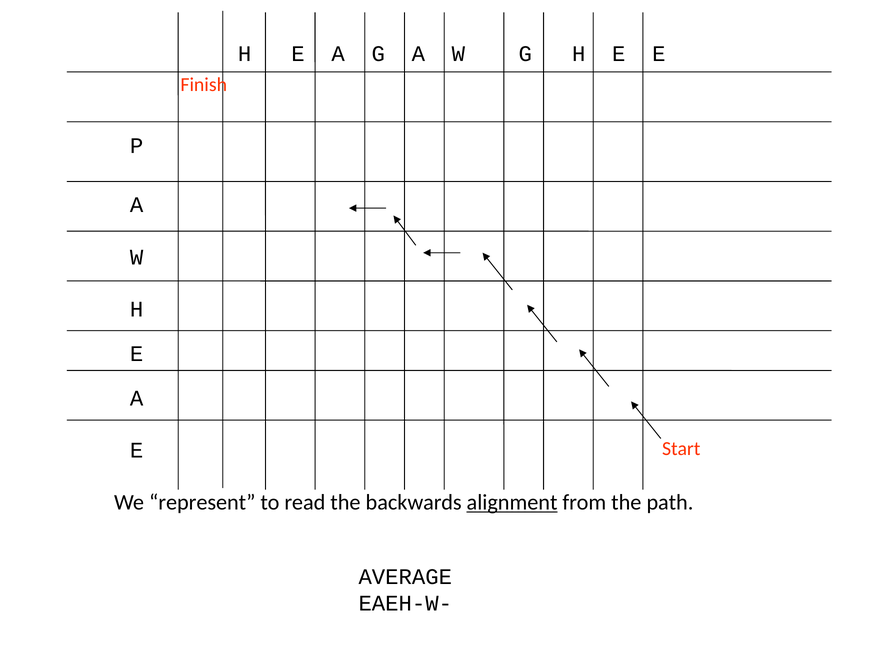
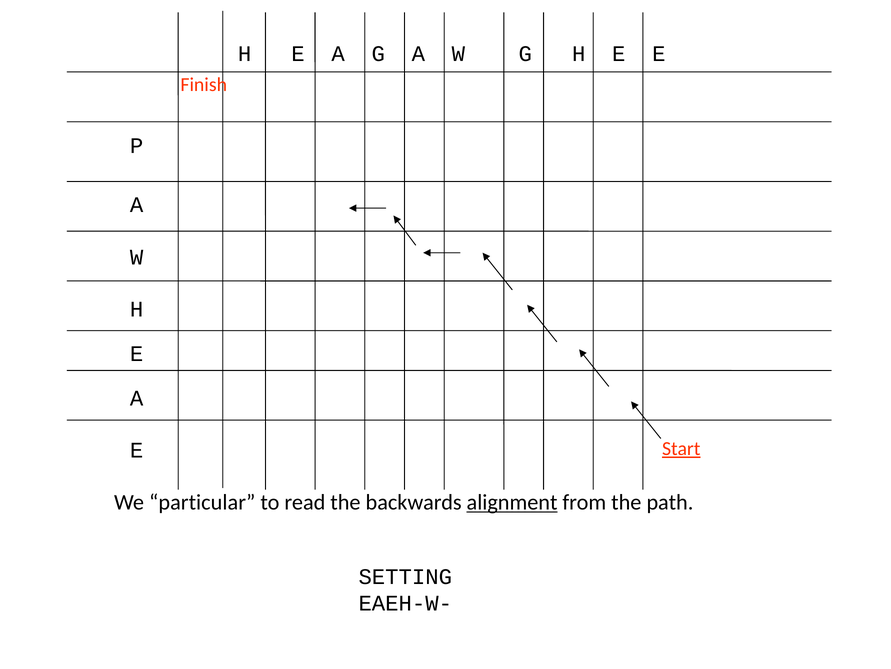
Start underline: none -> present
represent: represent -> particular
AVERAGE: AVERAGE -> SETTING
